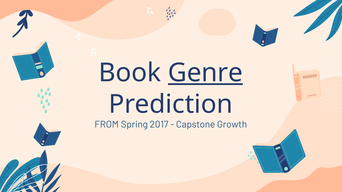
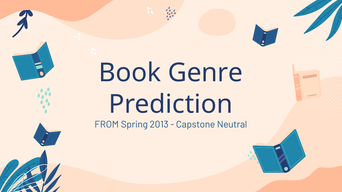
Genre underline: present -> none
2017: 2017 -> 2013
Growth: Growth -> Neutral
